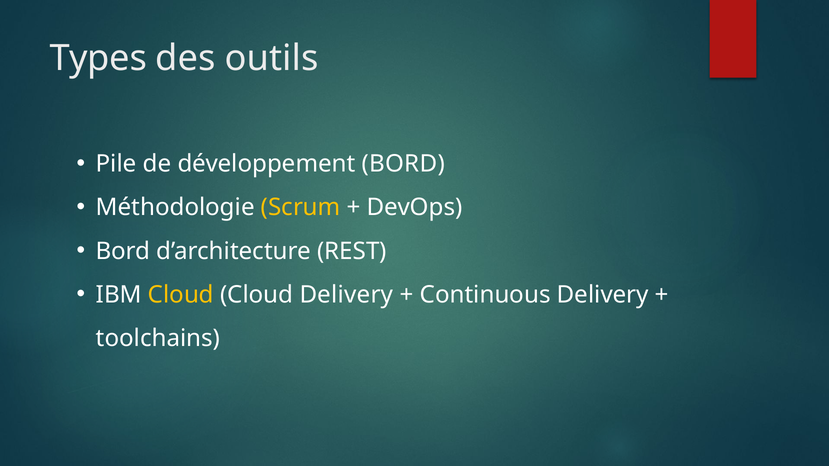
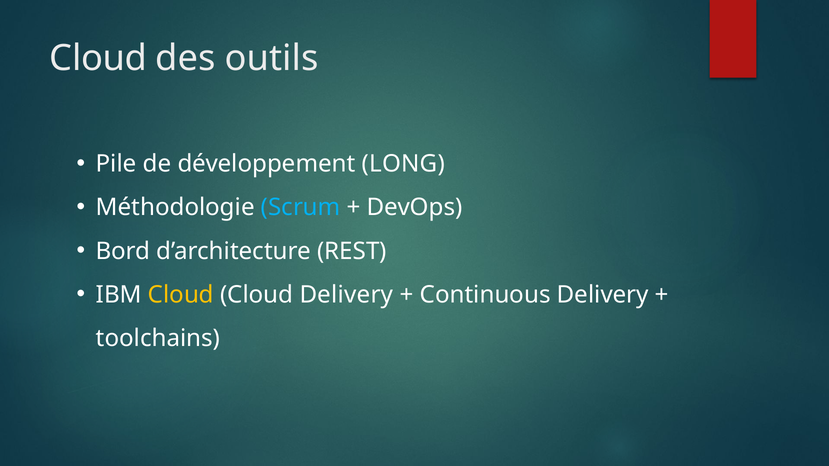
Types at (98, 58): Types -> Cloud
développement BORD: BORD -> LONG
Scrum colour: yellow -> light blue
